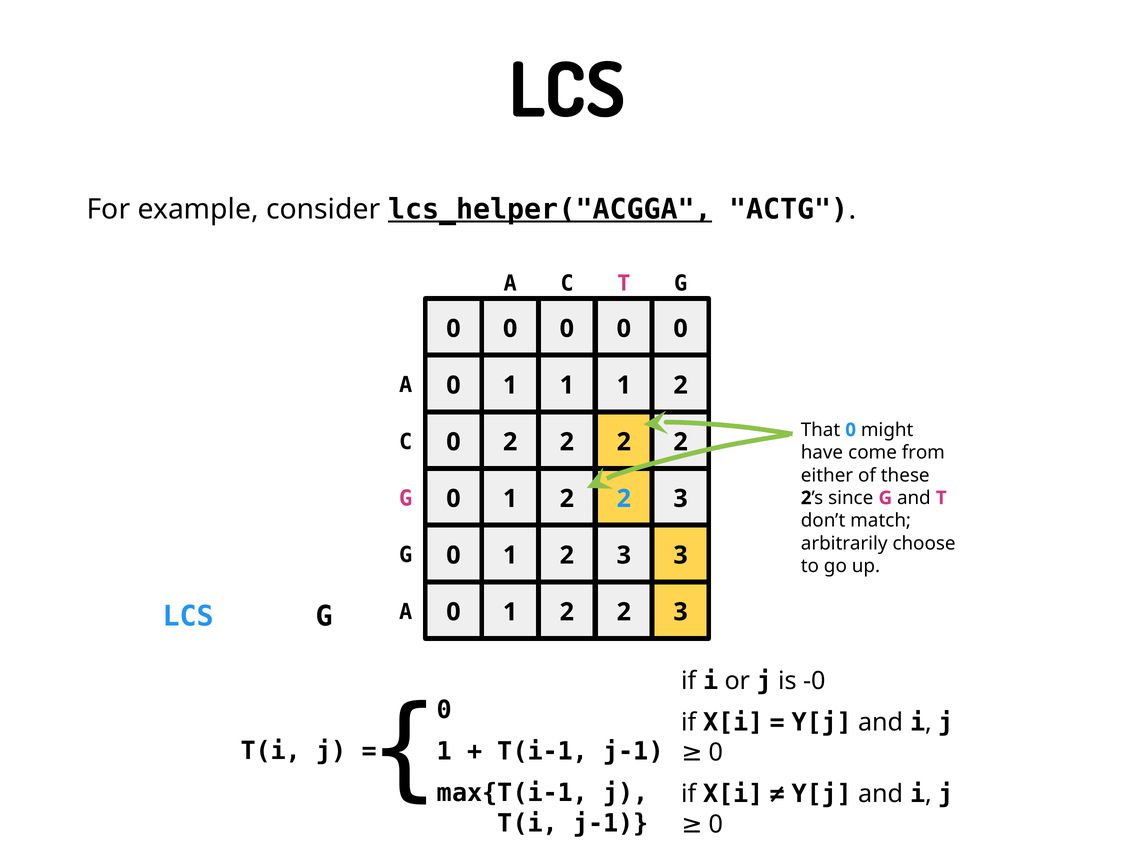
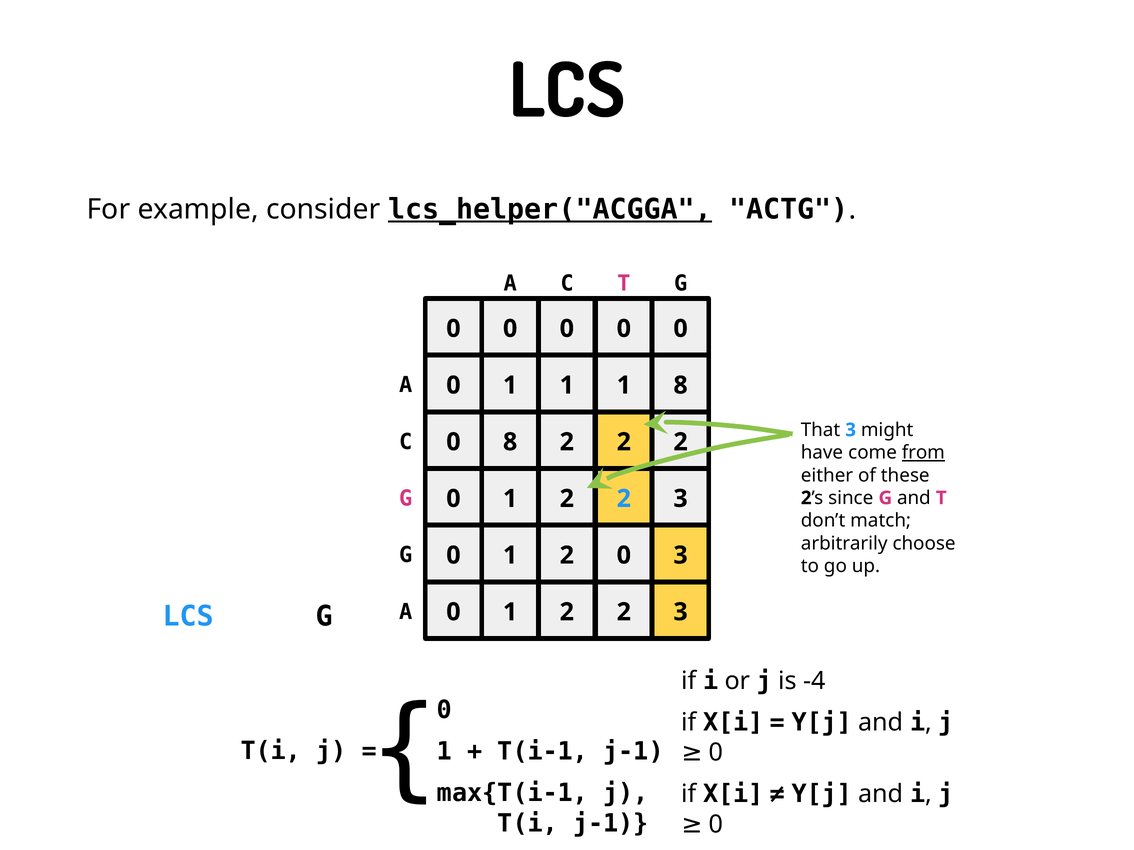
1 1 2: 2 -> 8
That 0: 0 -> 3
0 2: 2 -> 8
from underline: none -> present
1 2 3: 3 -> 0
-0: -0 -> -4
